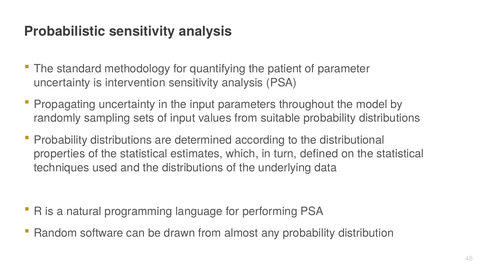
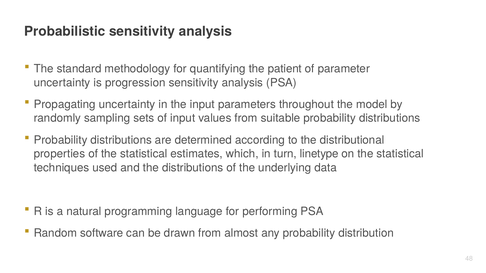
intervention: intervention -> progression
defined: defined -> linetype
